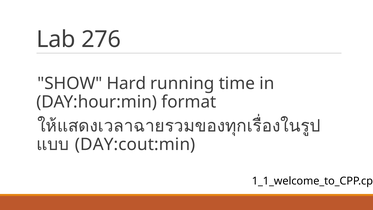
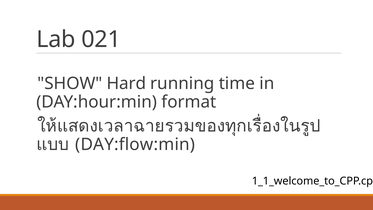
276: 276 -> 021
DAY:cout:min: DAY:cout:min -> DAY:flow:min
